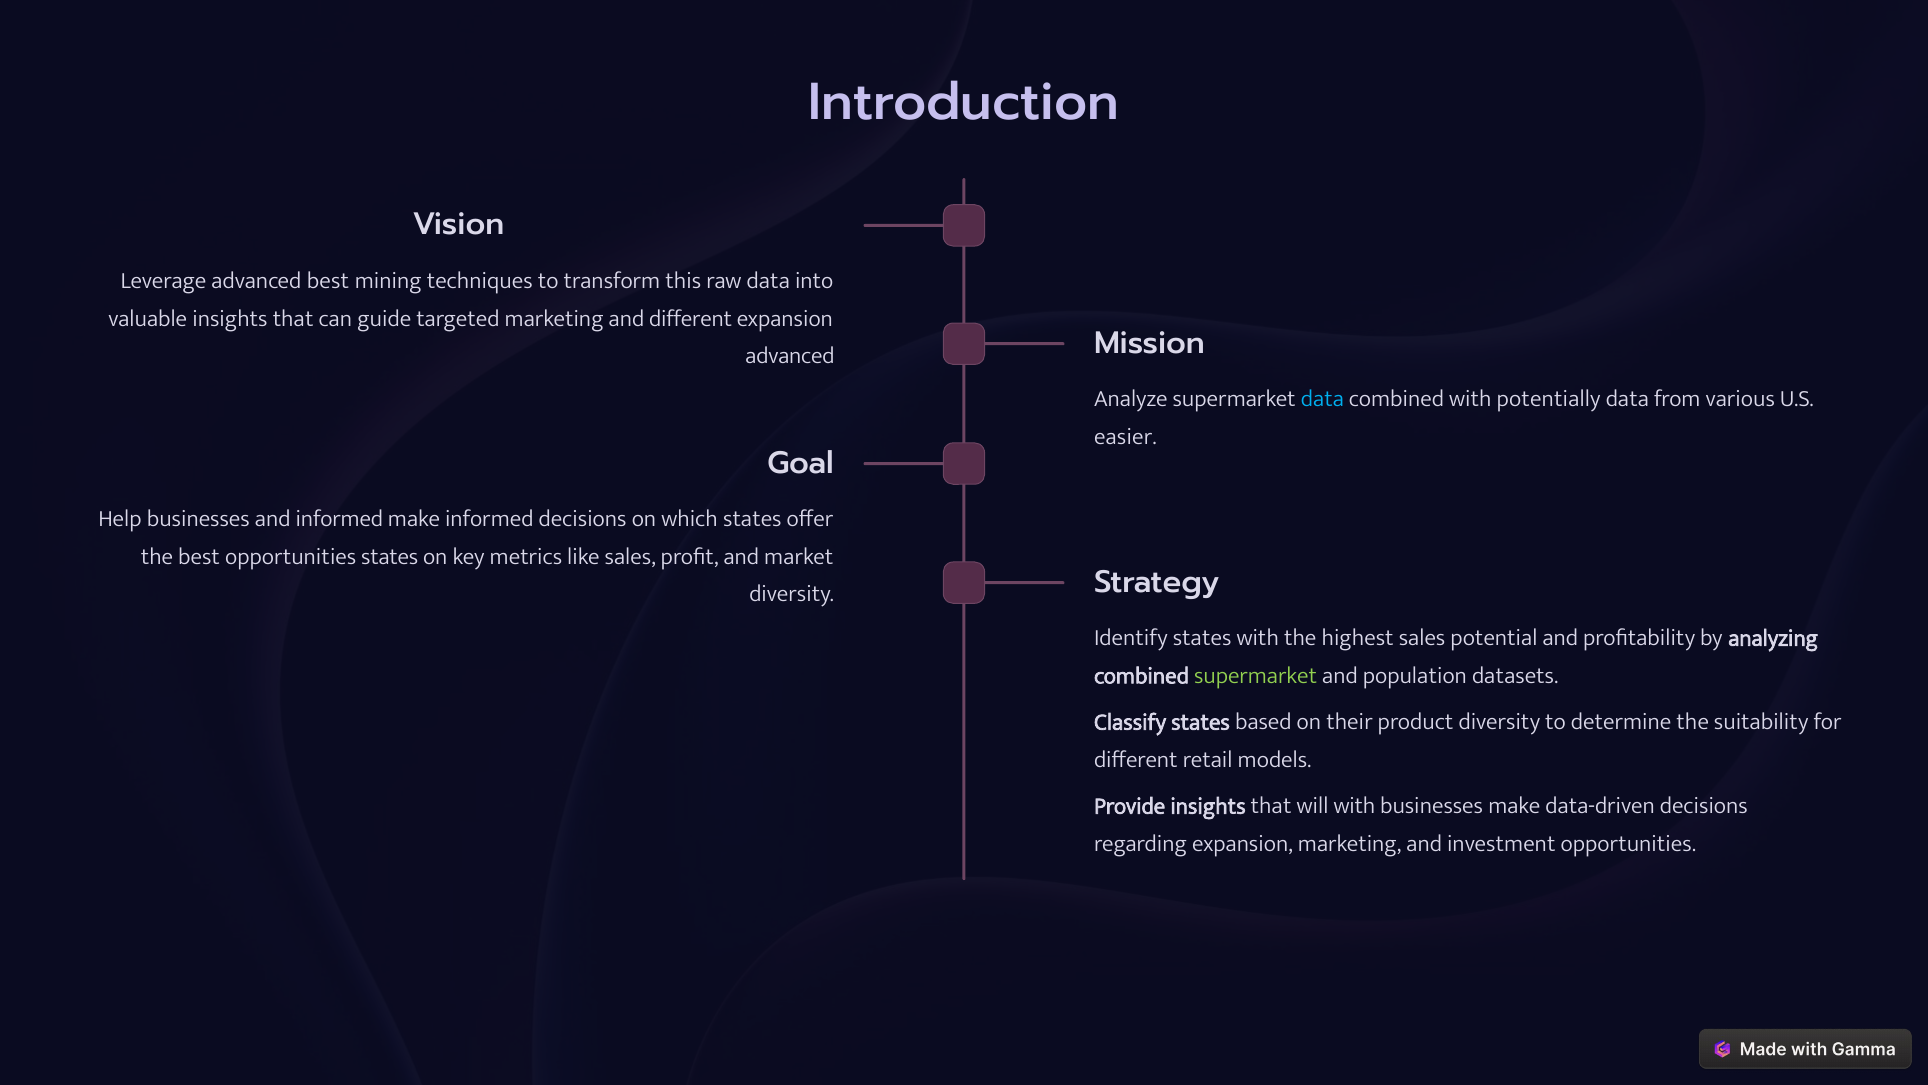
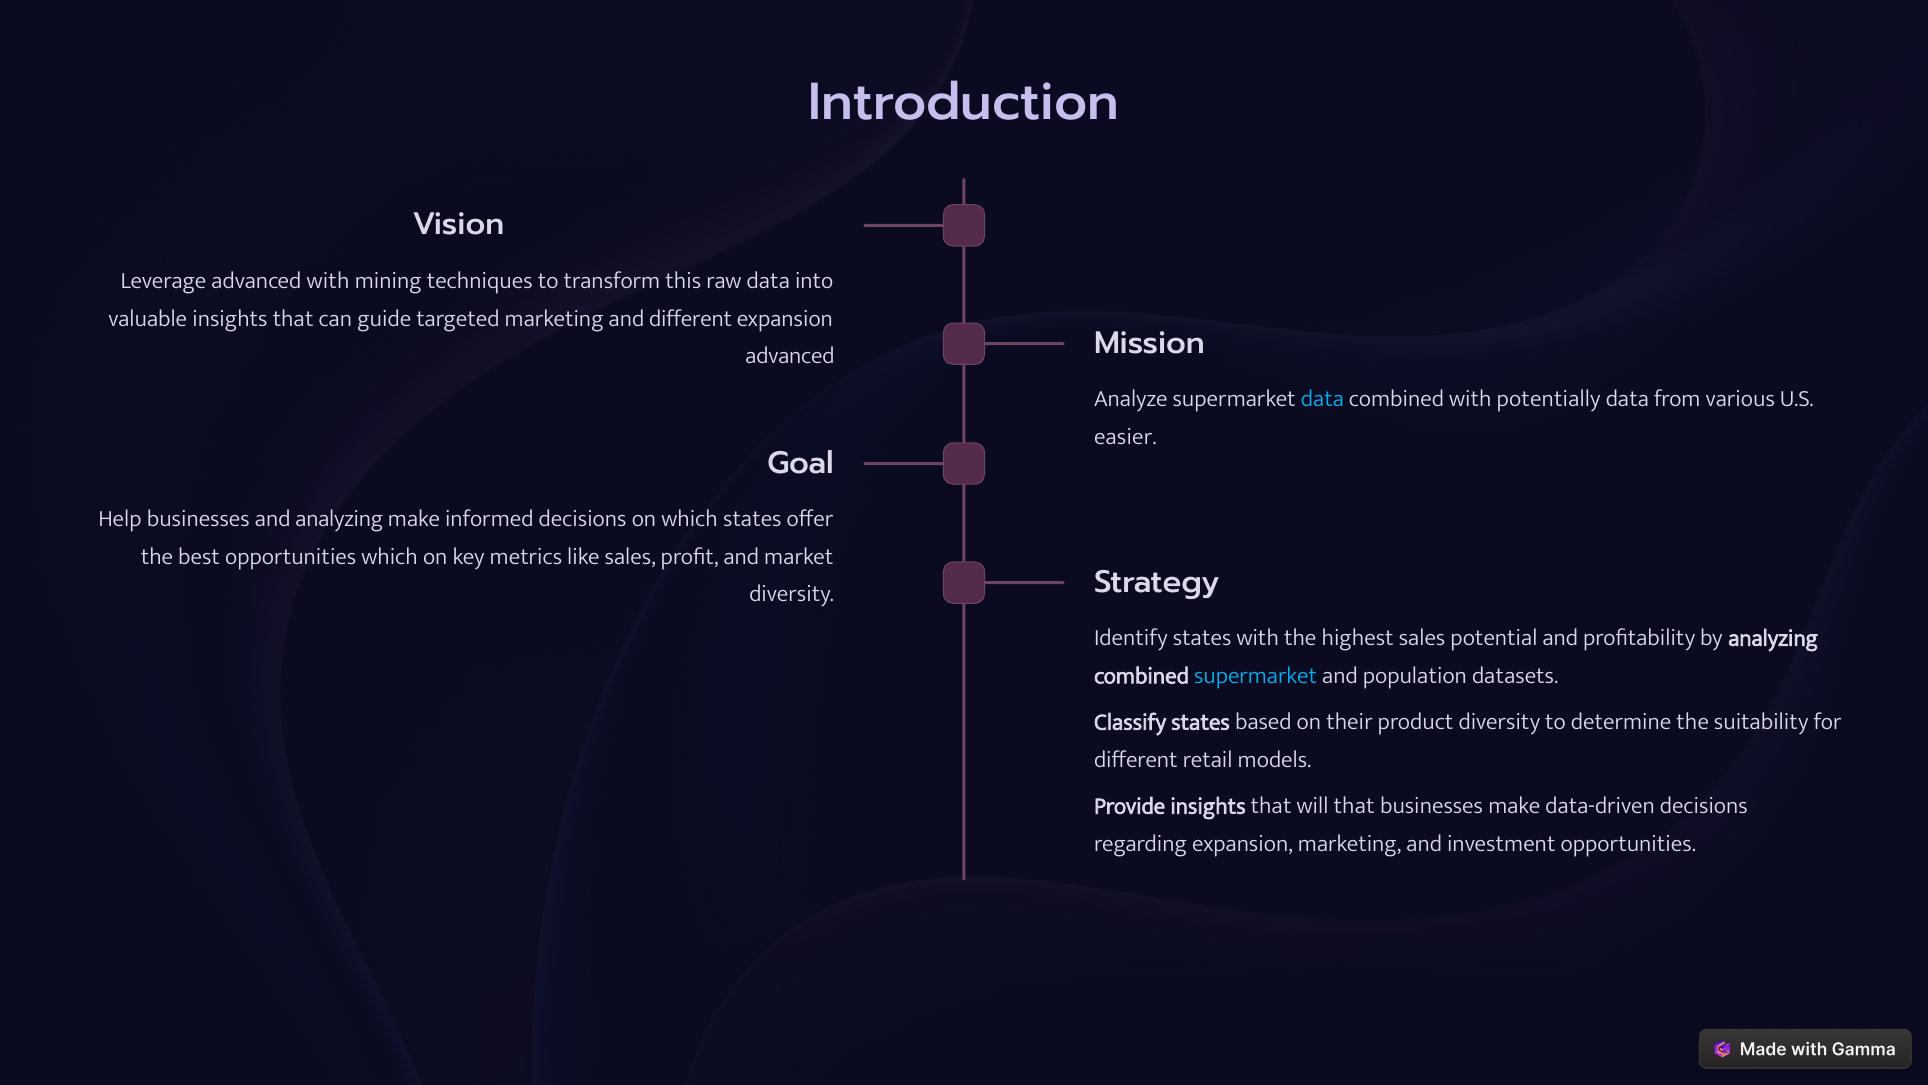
advanced best: best -> with
and informed: informed -> analyzing
opportunities states: states -> which
supermarket at (1256, 675) colour: light green -> light blue
will with: with -> that
